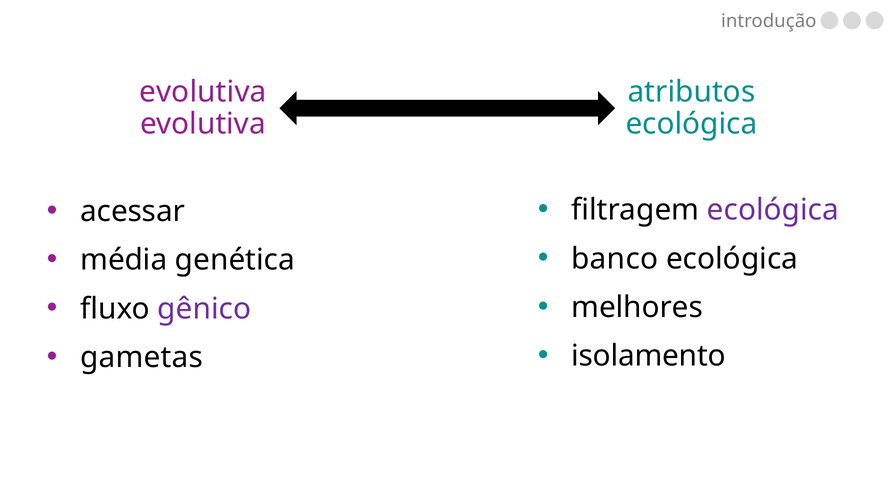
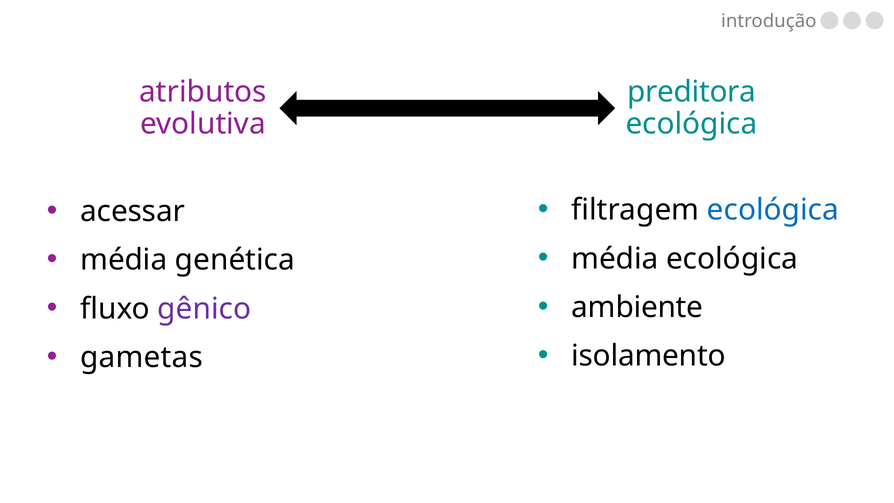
evolutiva at (203, 92): evolutiva -> atributos
atributos: atributos -> preditora
ecológica at (773, 210) colour: purple -> blue
banco at (615, 259): banco -> média
melhores: melhores -> ambiente
